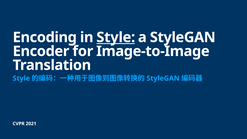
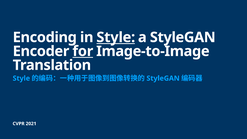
for underline: none -> present
